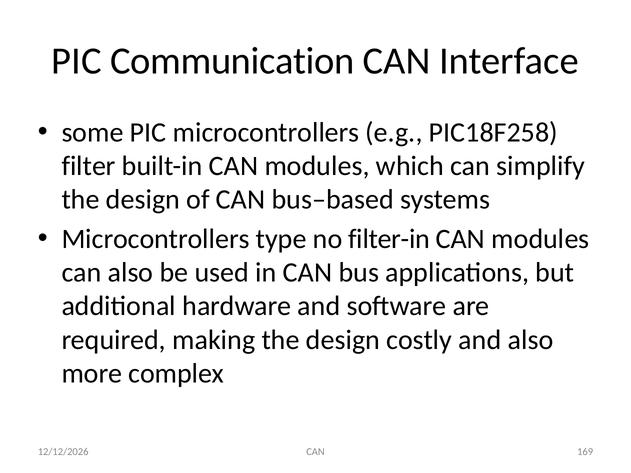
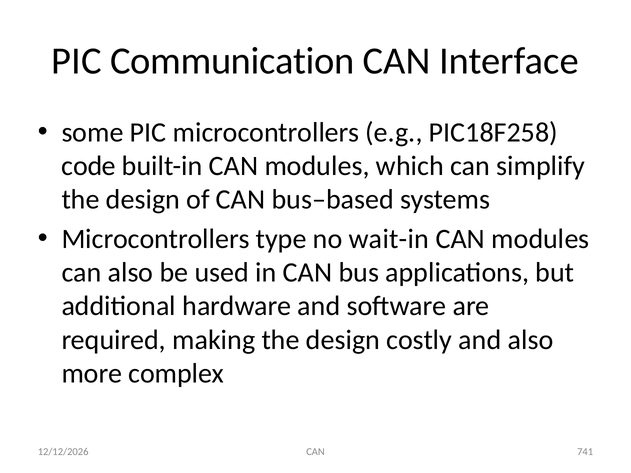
filter: filter -> code
filter-in: filter-in -> wait-in
169: 169 -> 741
